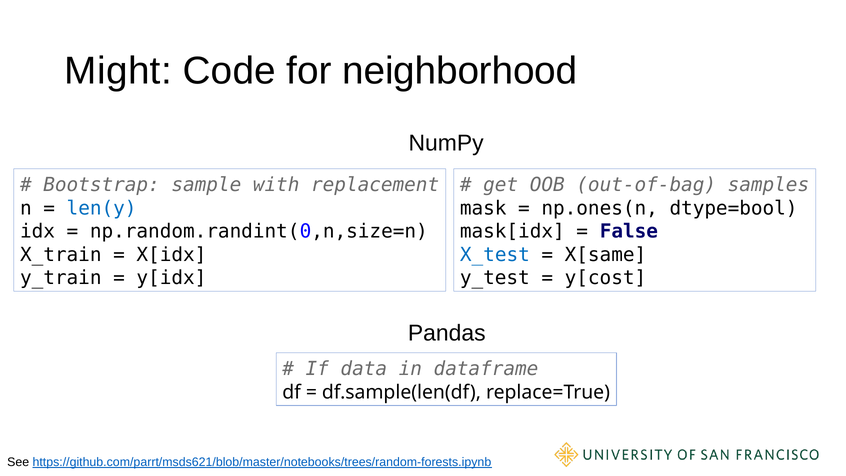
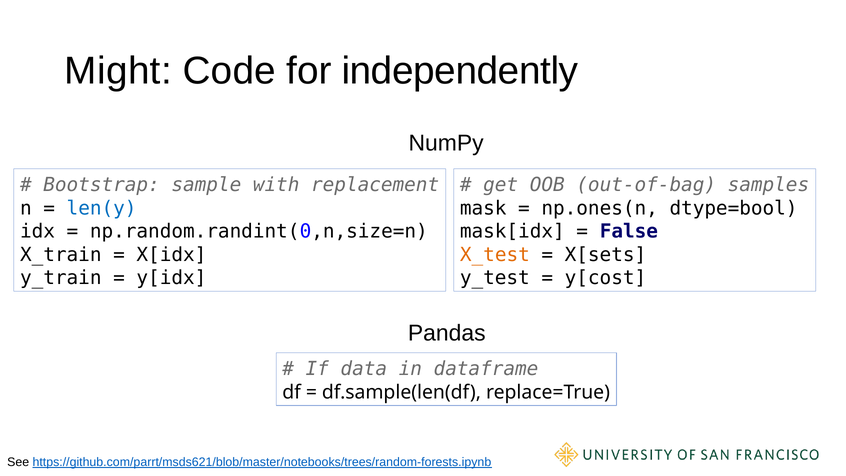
neighborhood: neighborhood -> independently
X_test colour: blue -> orange
X[same: X[same -> X[sets
